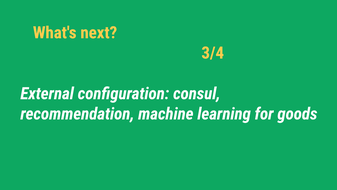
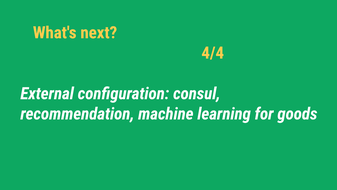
3/4: 3/4 -> 4/4
